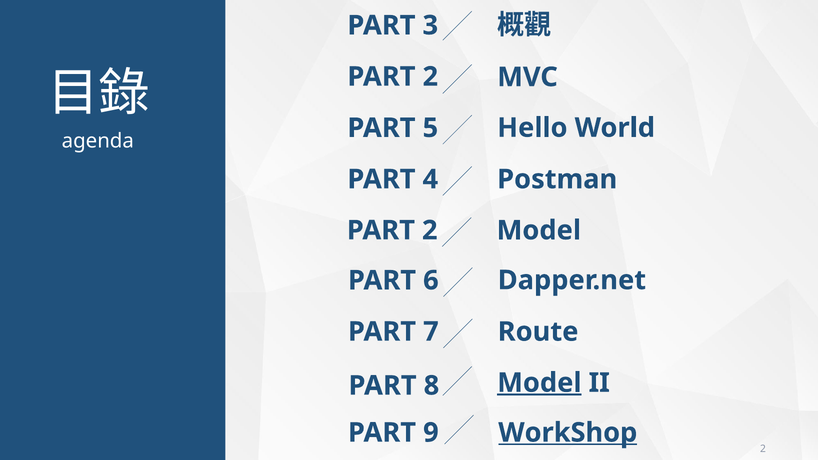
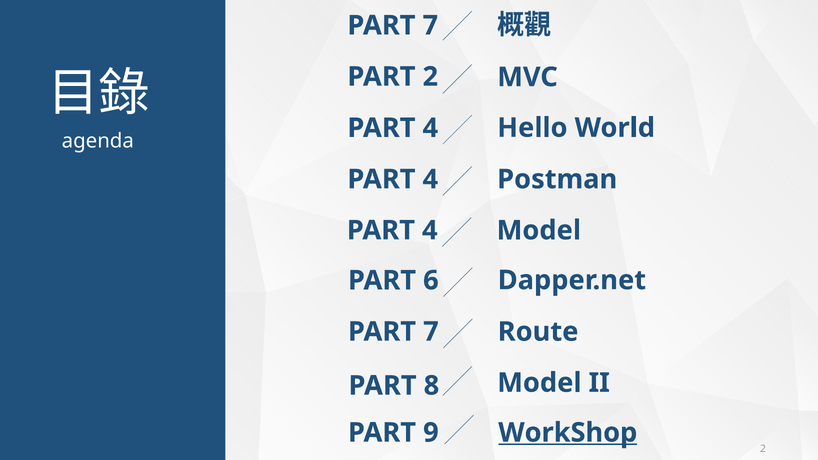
3 at (430, 25): 3 -> 7
5 at (430, 128): 5 -> 4
2 at (430, 230): 2 -> 4
Model at (539, 383) underline: present -> none
